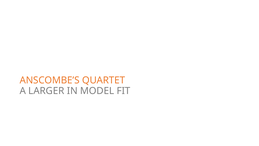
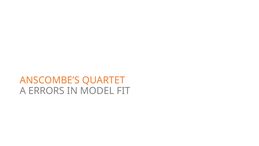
LARGER: LARGER -> ERRORS
